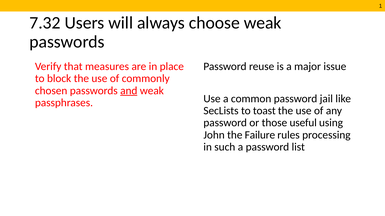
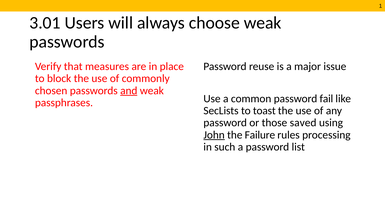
7.32: 7.32 -> 3.01
jail: jail -> fail
useful: useful -> saved
John underline: none -> present
